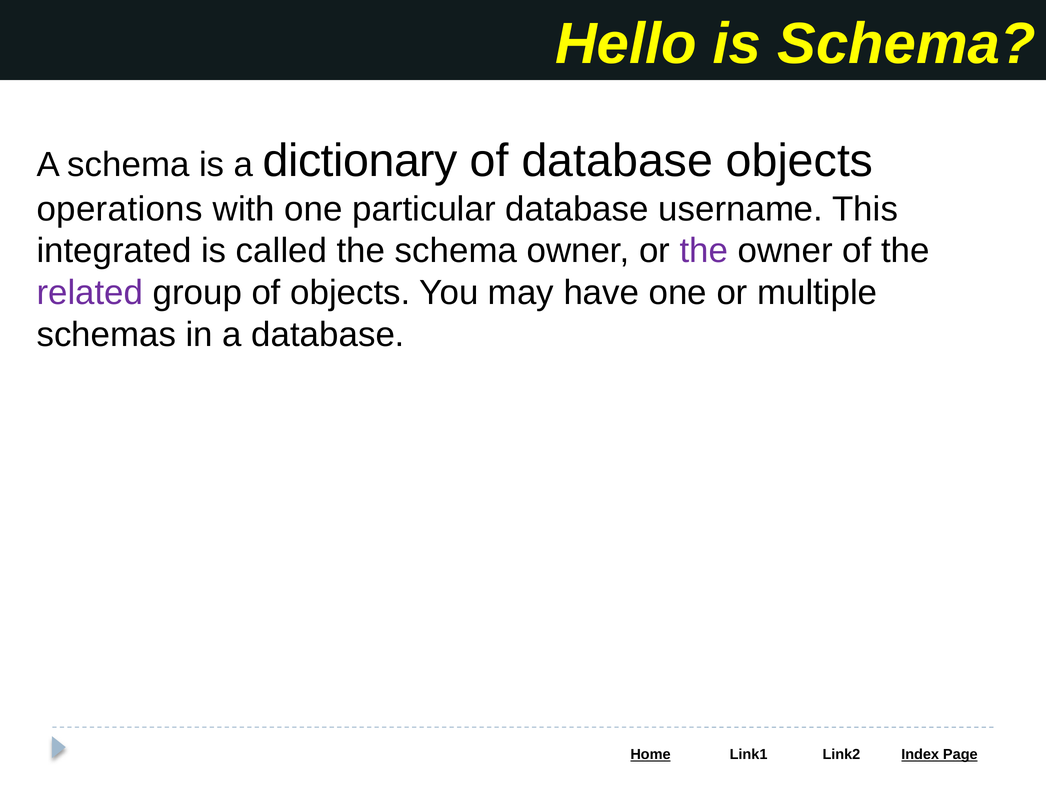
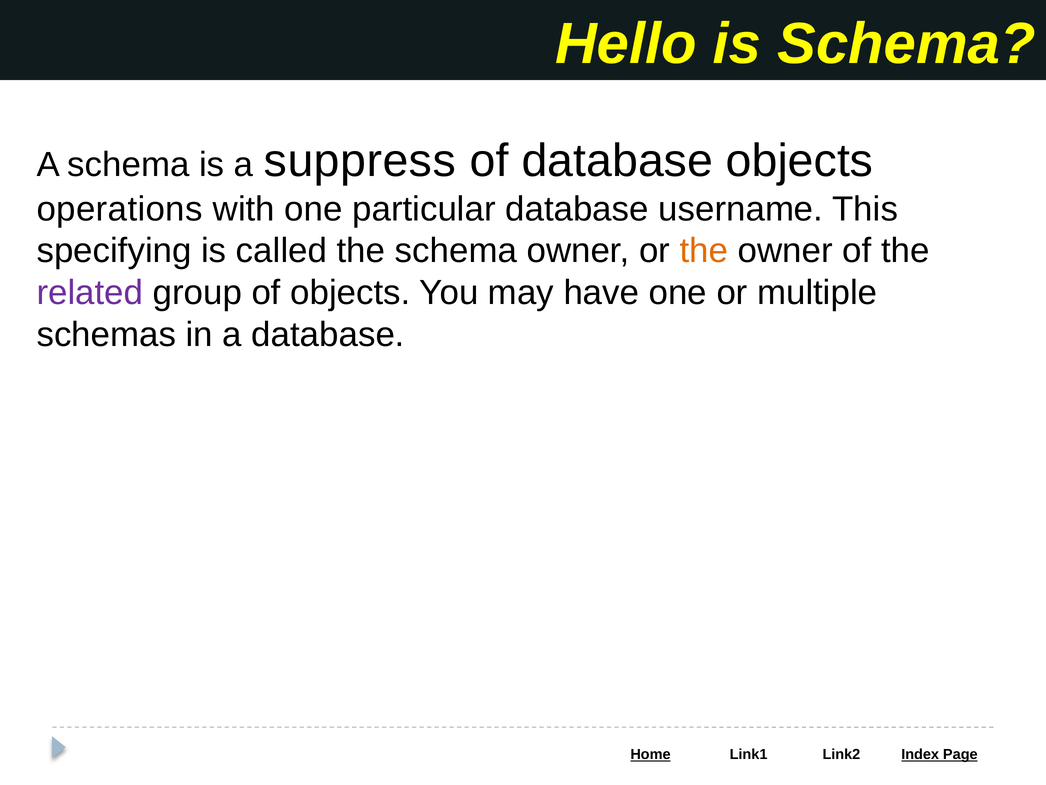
dictionary: dictionary -> suppress
integrated: integrated -> specifying
the at (704, 251) colour: purple -> orange
